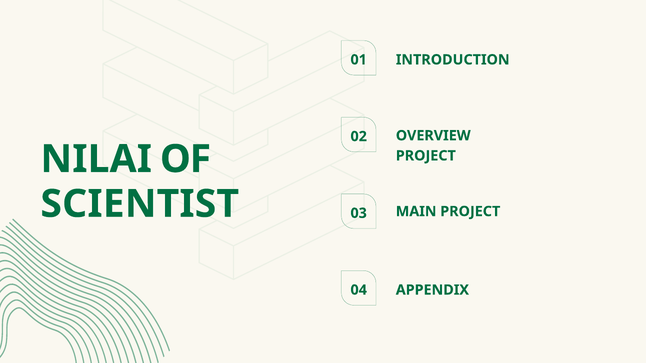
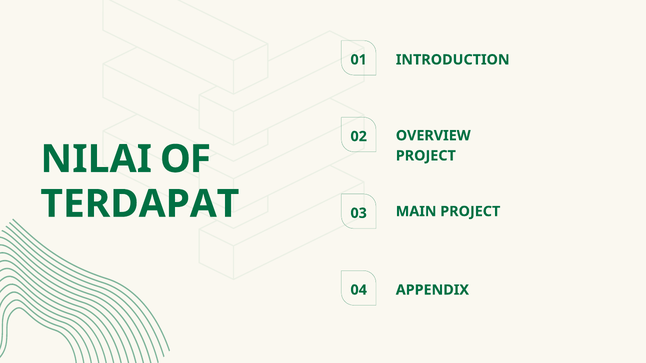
SCIENTIST: SCIENTIST -> TERDAPAT
